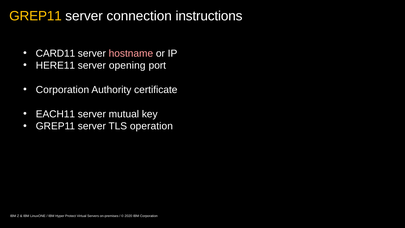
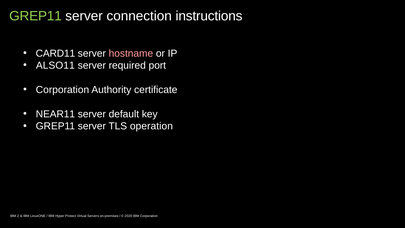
GREP11 at (36, 16) colour: yellow -> light green
HERE11: HERE11 -> ALSO11
opening: opening -> required
EACH11: EACH11 -> NEAR11
mutual: mutual -> default
